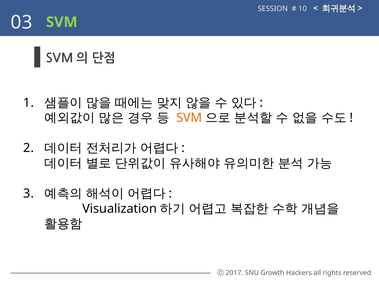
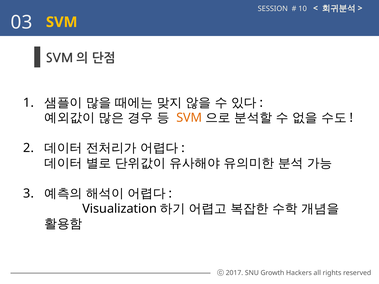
SVM at (62, 22) colour: light green -> yellow
